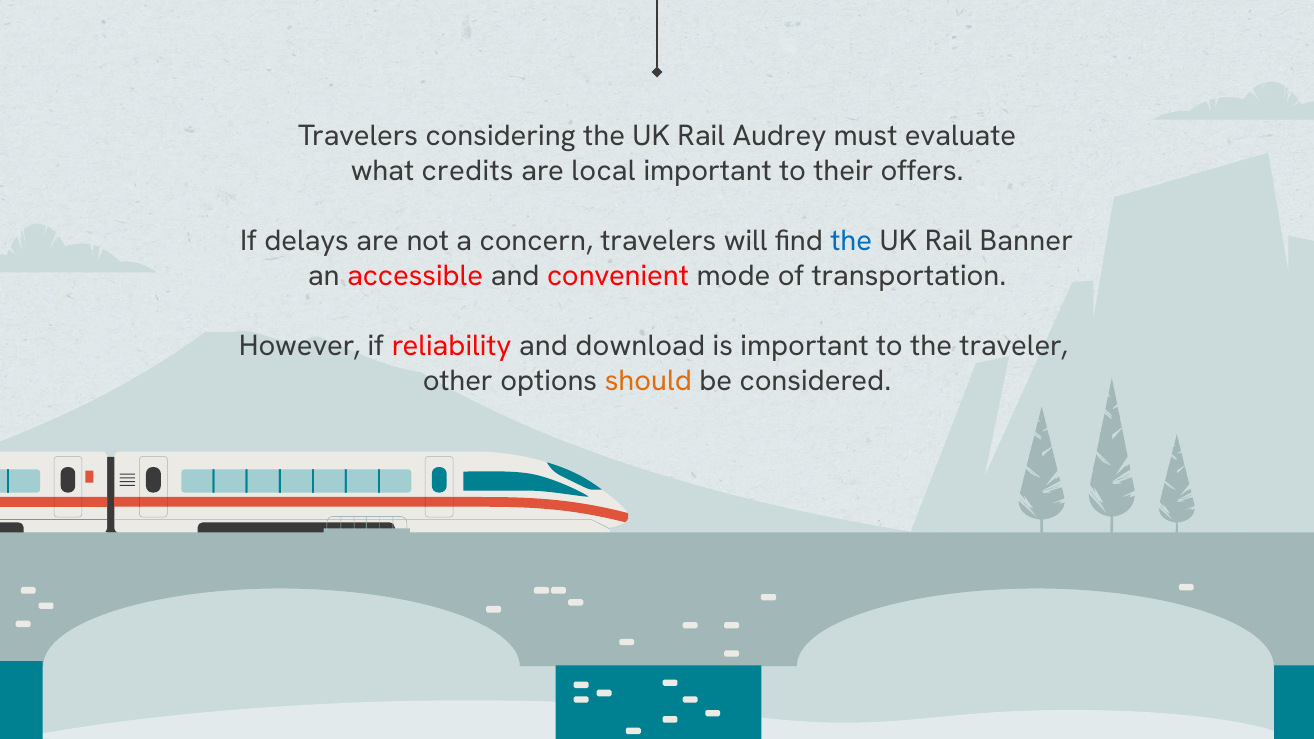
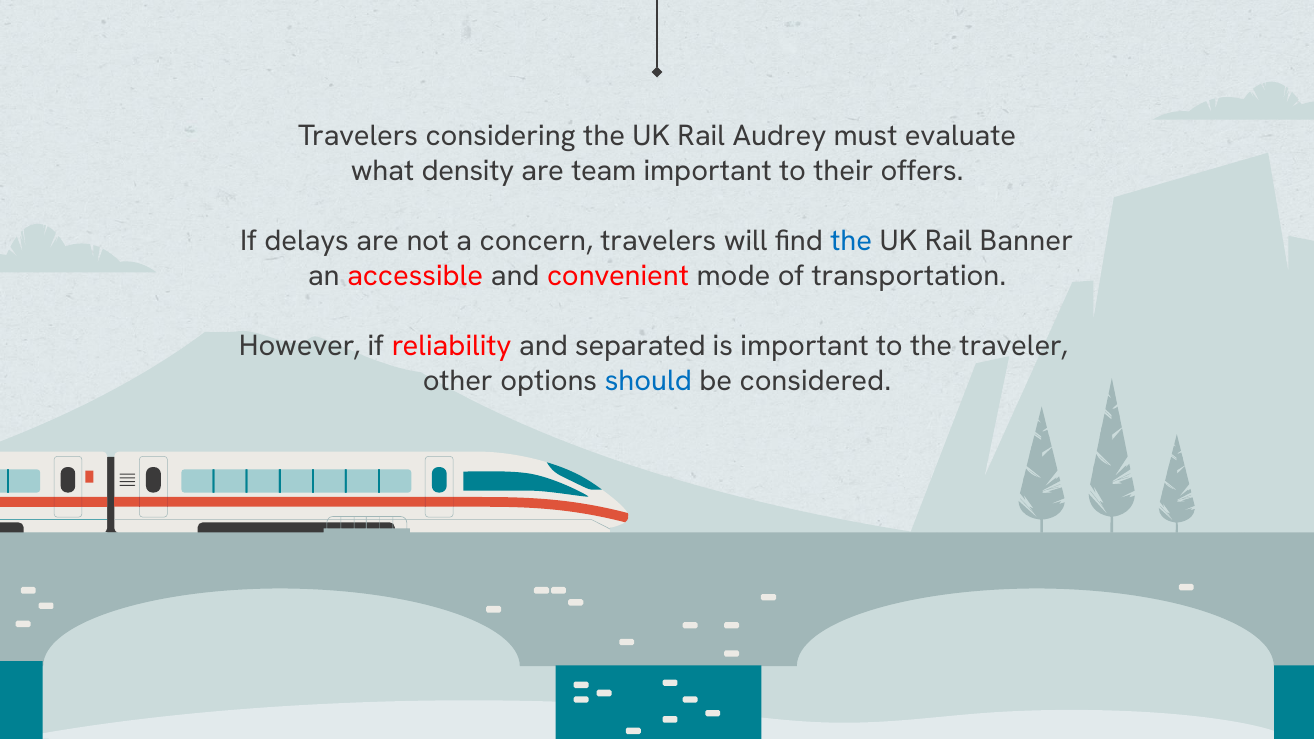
credits: credits -> density
local: local -> team
download: download -> separated
should colour: orange -> blue
